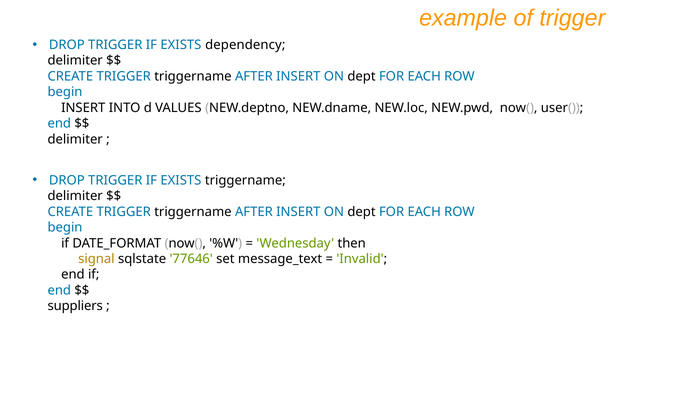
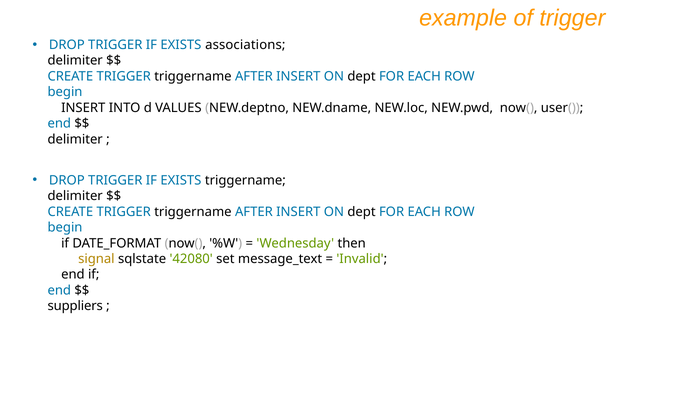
dependency: dependency -> associations
77646: 77646 -> 42080
